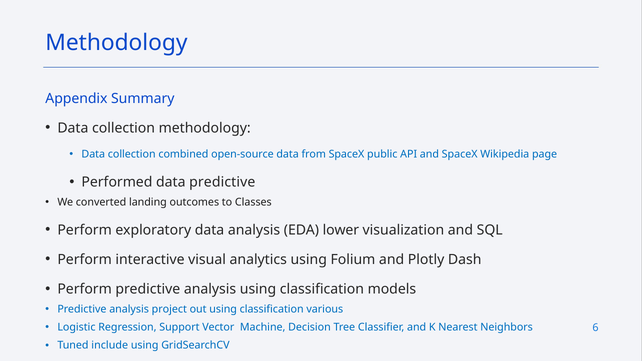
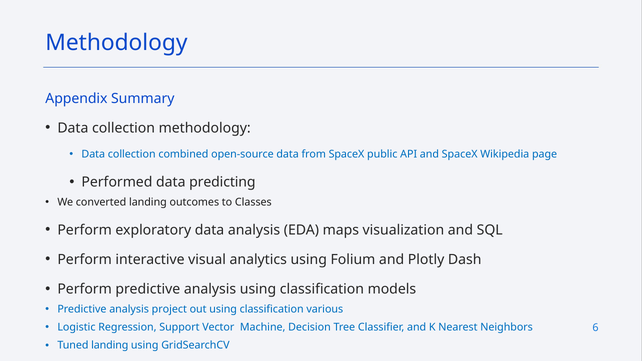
data predictive: predictive -> predicting
lower: lower -> maps
Tuned include: include -> landing
